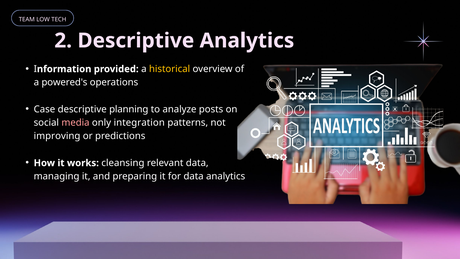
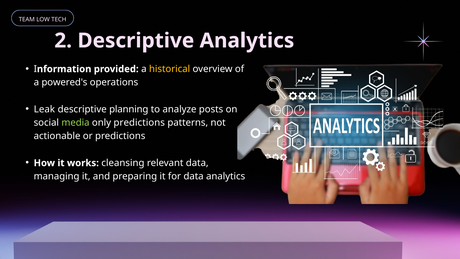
Case: Case -> Leak
media colour: pink -> light green
only integration: integration -> predictions
improving: improving -> actionable
